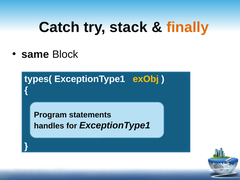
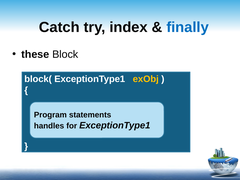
stack: stack -> index
finally colour: orange -> blue
same: same -> these
types(: types( -> block(
